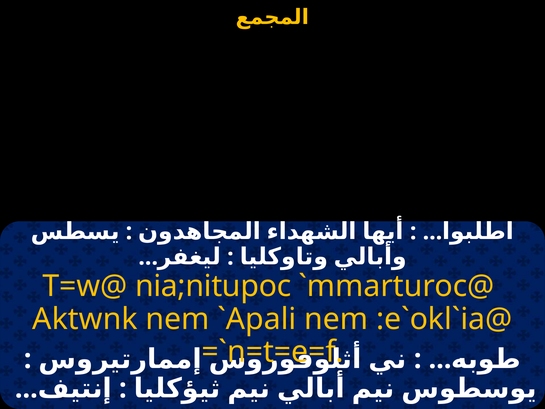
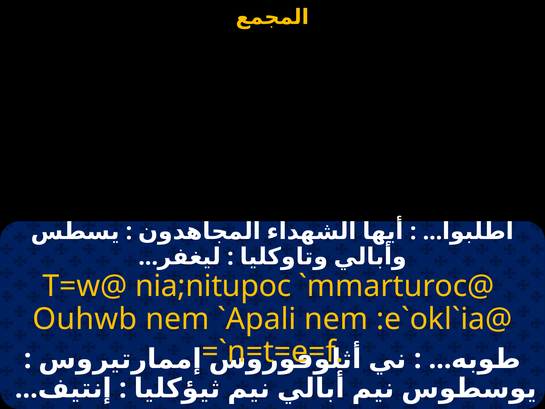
Aktwnk: Aktwnk -> Ouhwb
